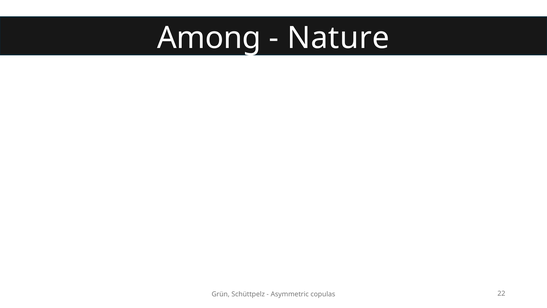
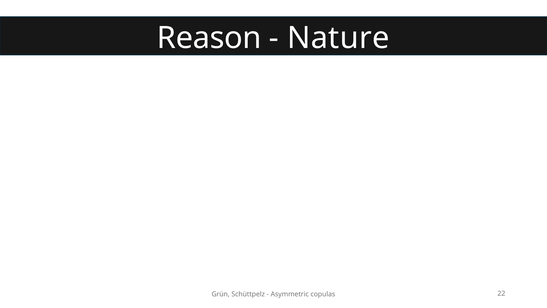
Among: Among -> Reason
